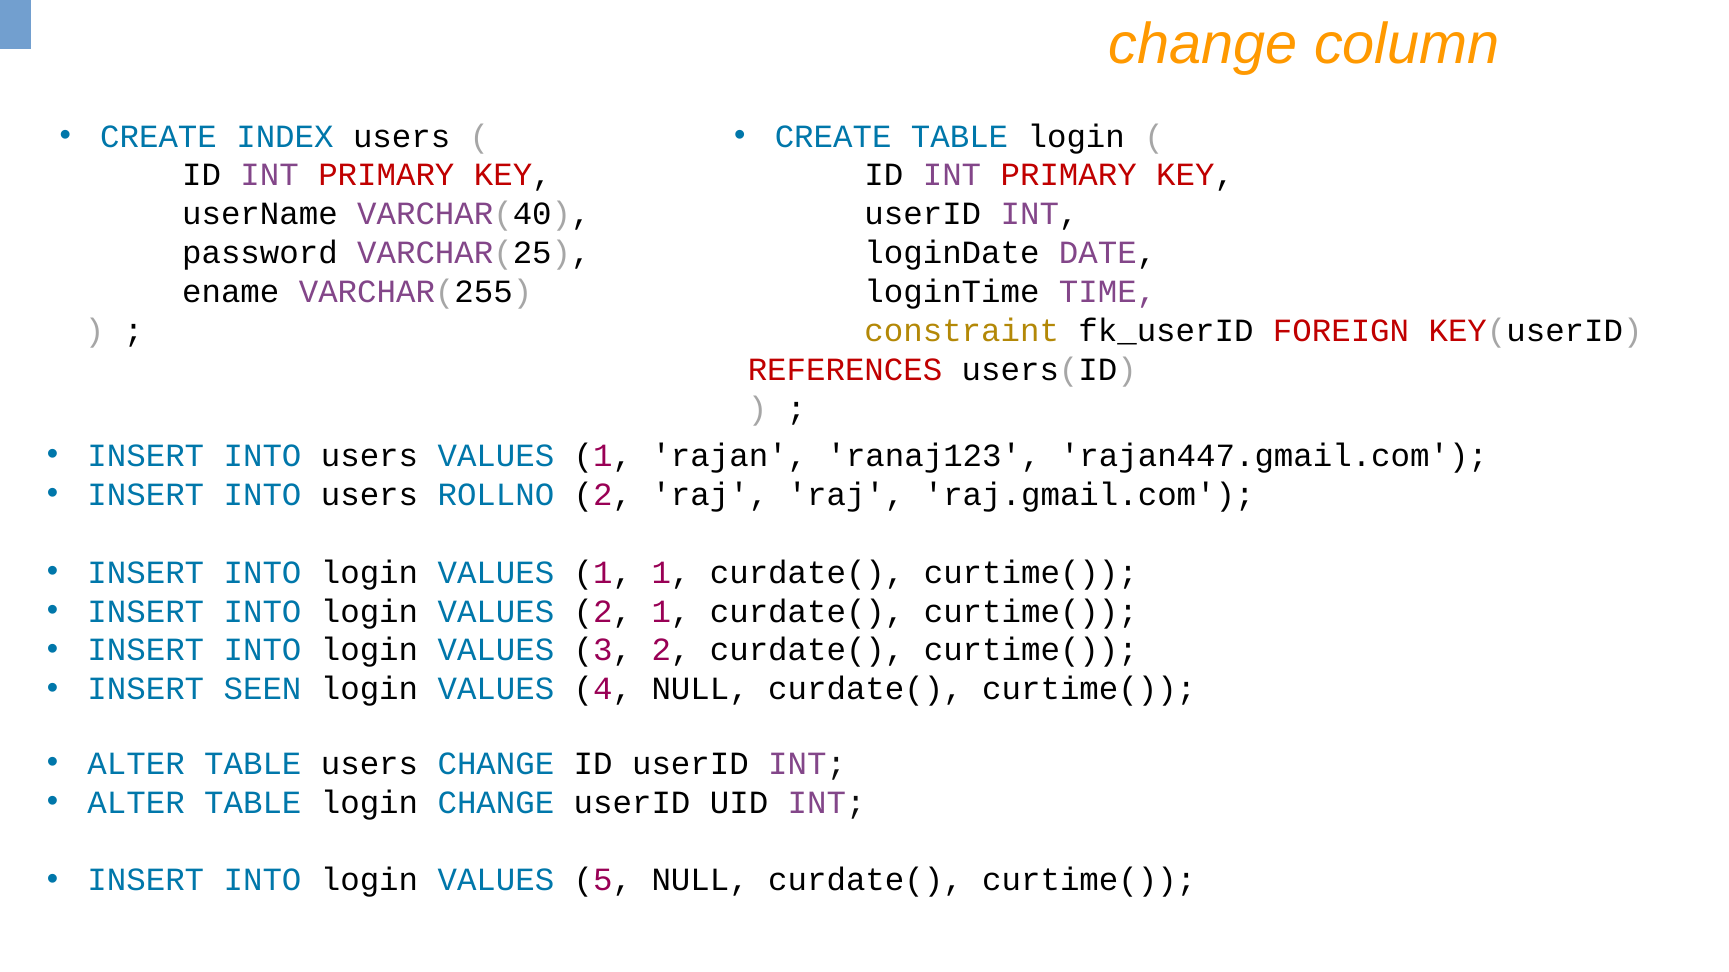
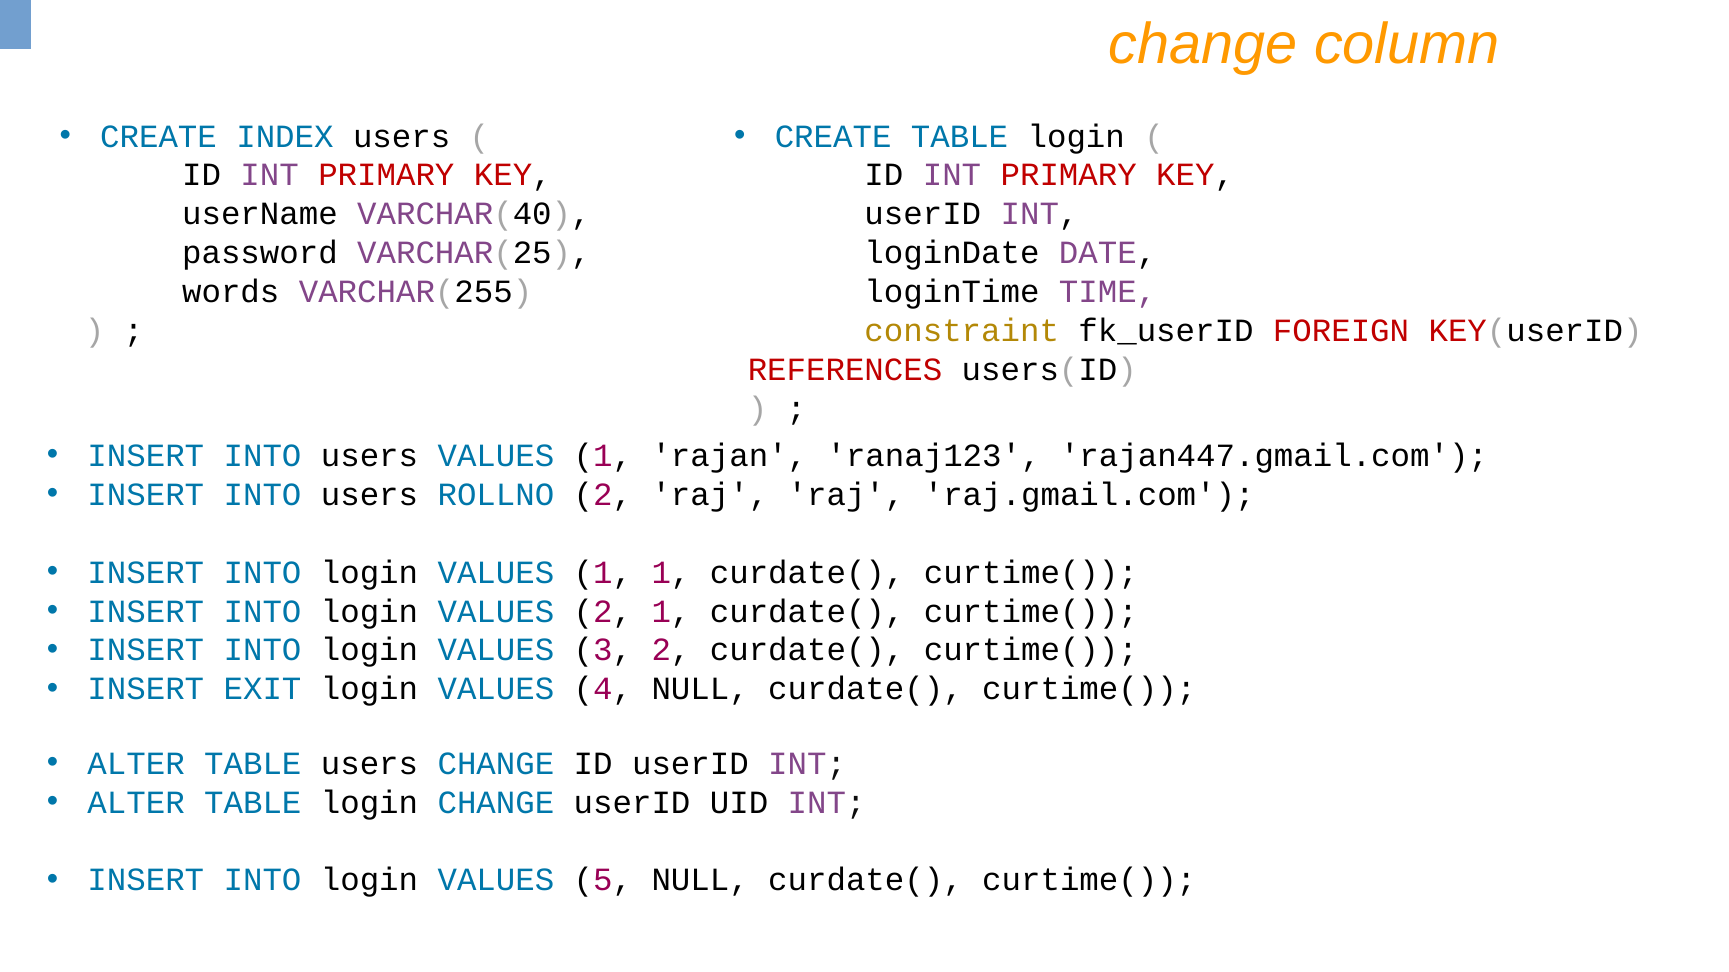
ename: ename -> words
SEEN: SEEN -> EXIT
